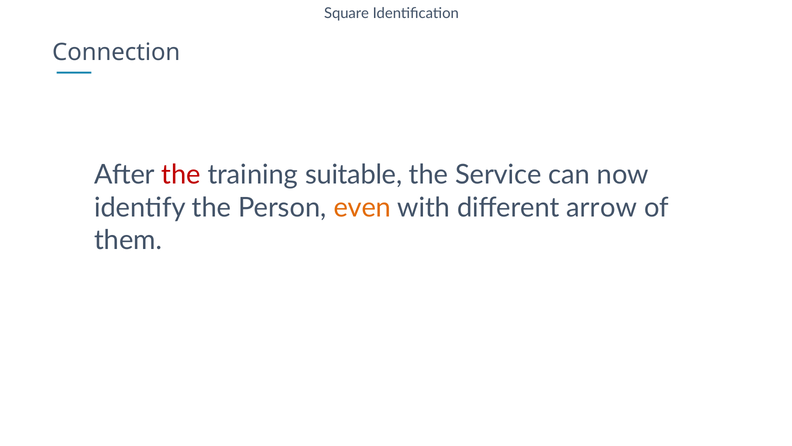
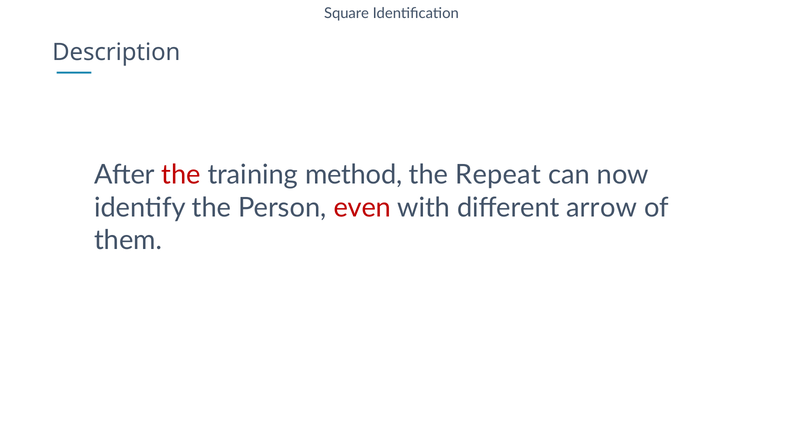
Connection: Connection -> Description
suitable: suitable -> method
Service: Service -> Repeat
even colour: orange -> red
